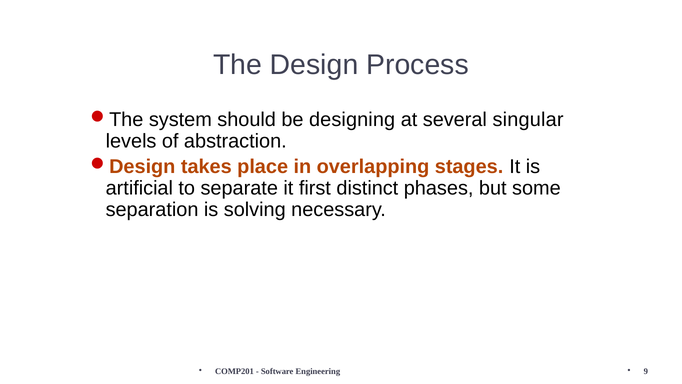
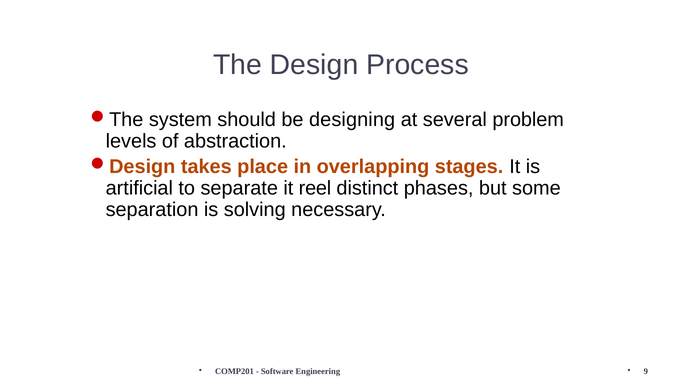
singular: singular -> problem
first: first -> reel
